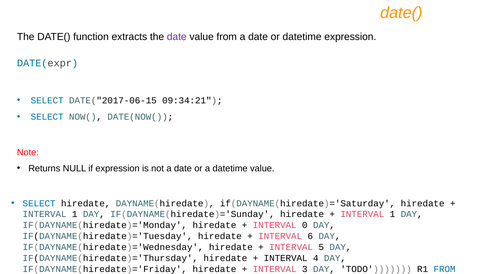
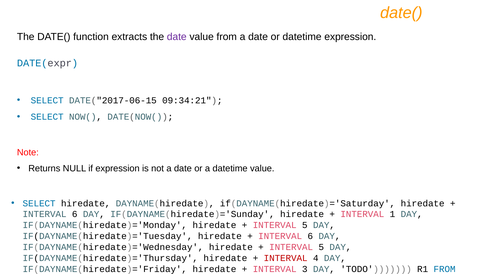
1 at (75, 214): 1 -> 6
0 at (305, 225): 0 -> 5
INTERVAL at (286, 258) colour: black -> red
